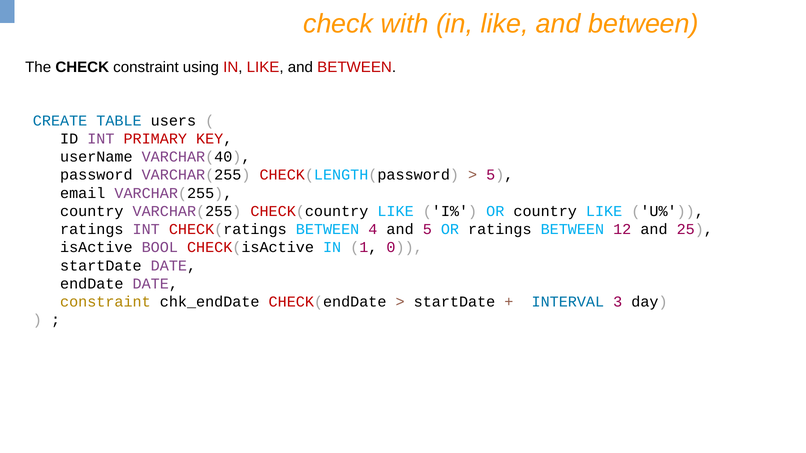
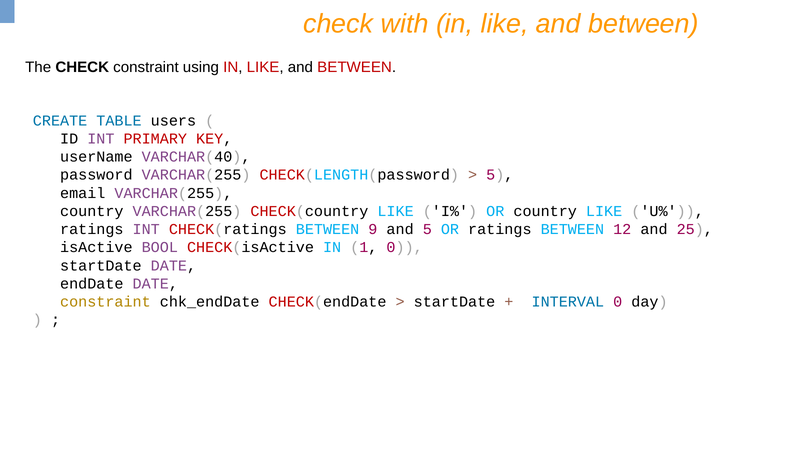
4: 4 -> 9
INTERVAL 3: 3 -> 0
